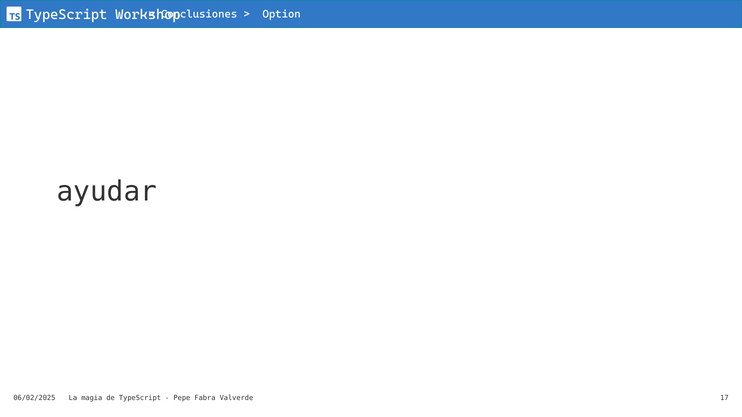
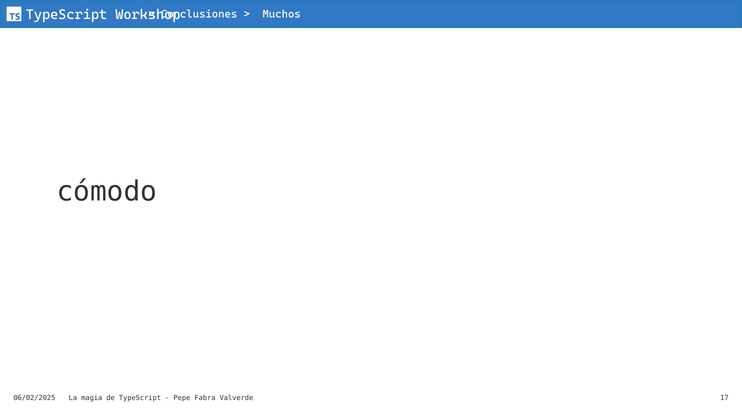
Option: Option -> Muchos
ayudar: ayudar -> cómodo
